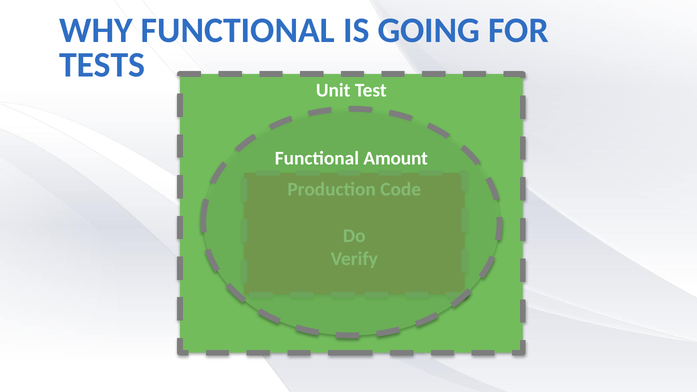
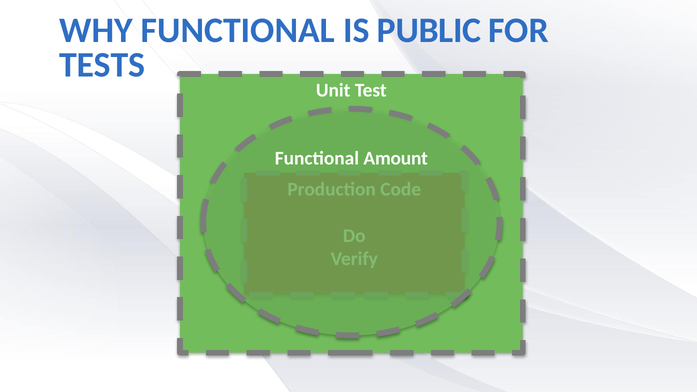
GOING: GOING -> PUBLIC
